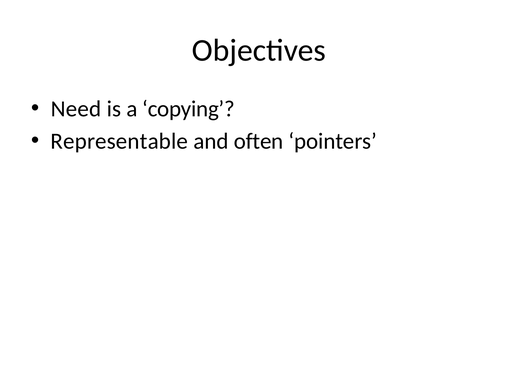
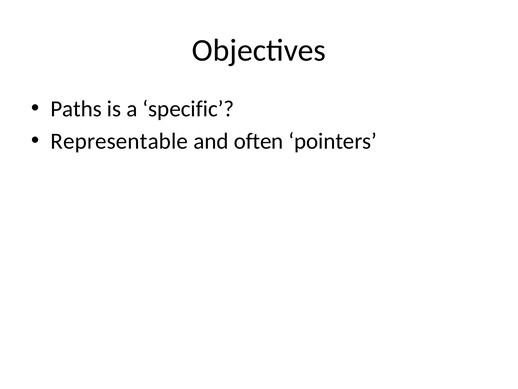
Need: Need -> Paths
copying: copying -> specific
